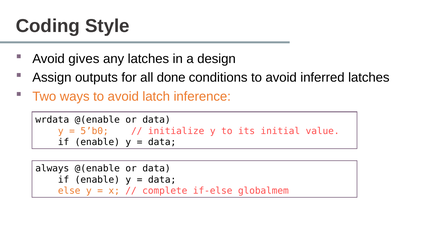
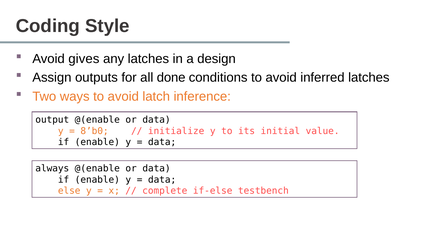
wrdata: wrdata -> output
5’b0: 5’b0 -> 8’b0
globalmem: globalmem -> testbench
